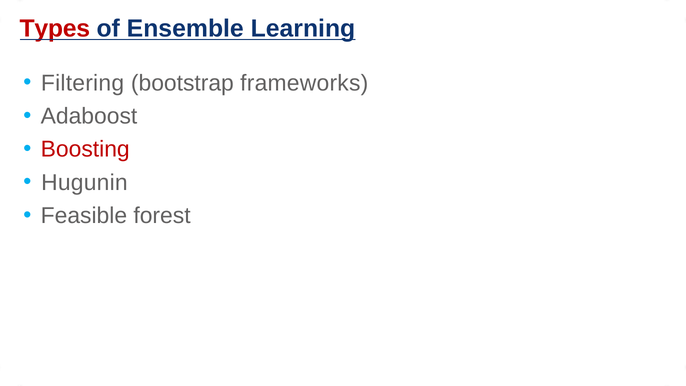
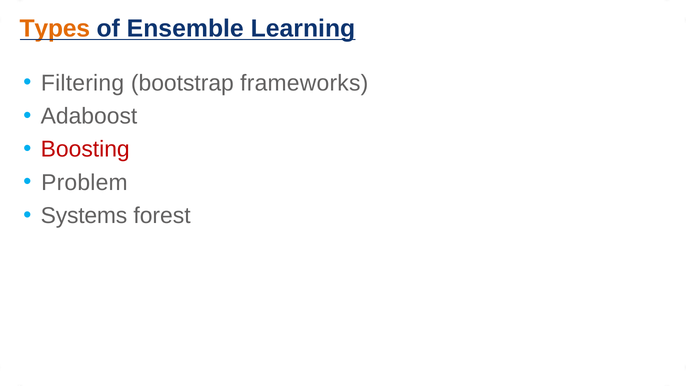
Types colour: red -> orange
Hugunin: Hugunin -> Problem
Feasible: Feasible -> Systems
